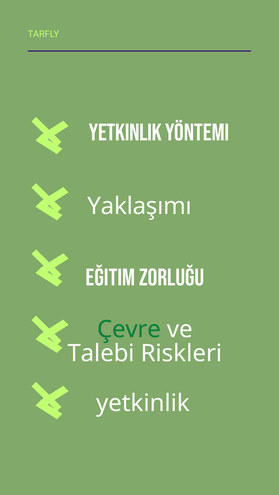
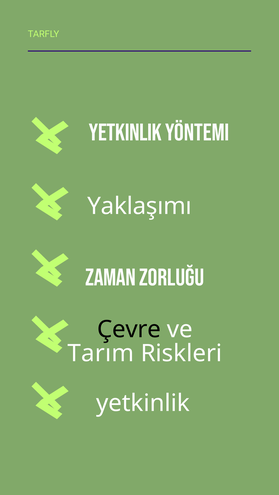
Eğitim: Eğitim -> Zaman
Çevre colour: green -> black
Talebi: Talebi -> Tarım
